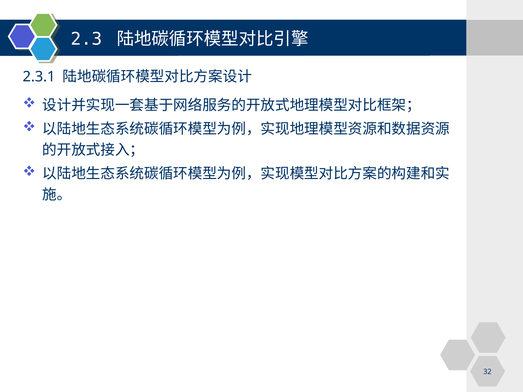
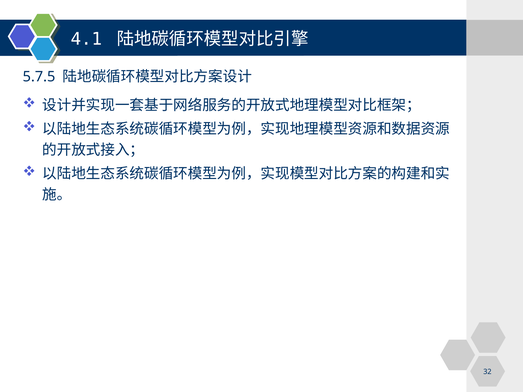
2.3: 2.3 -> 4.1
2.3.1: 2.3.1 -> 5.7.5
